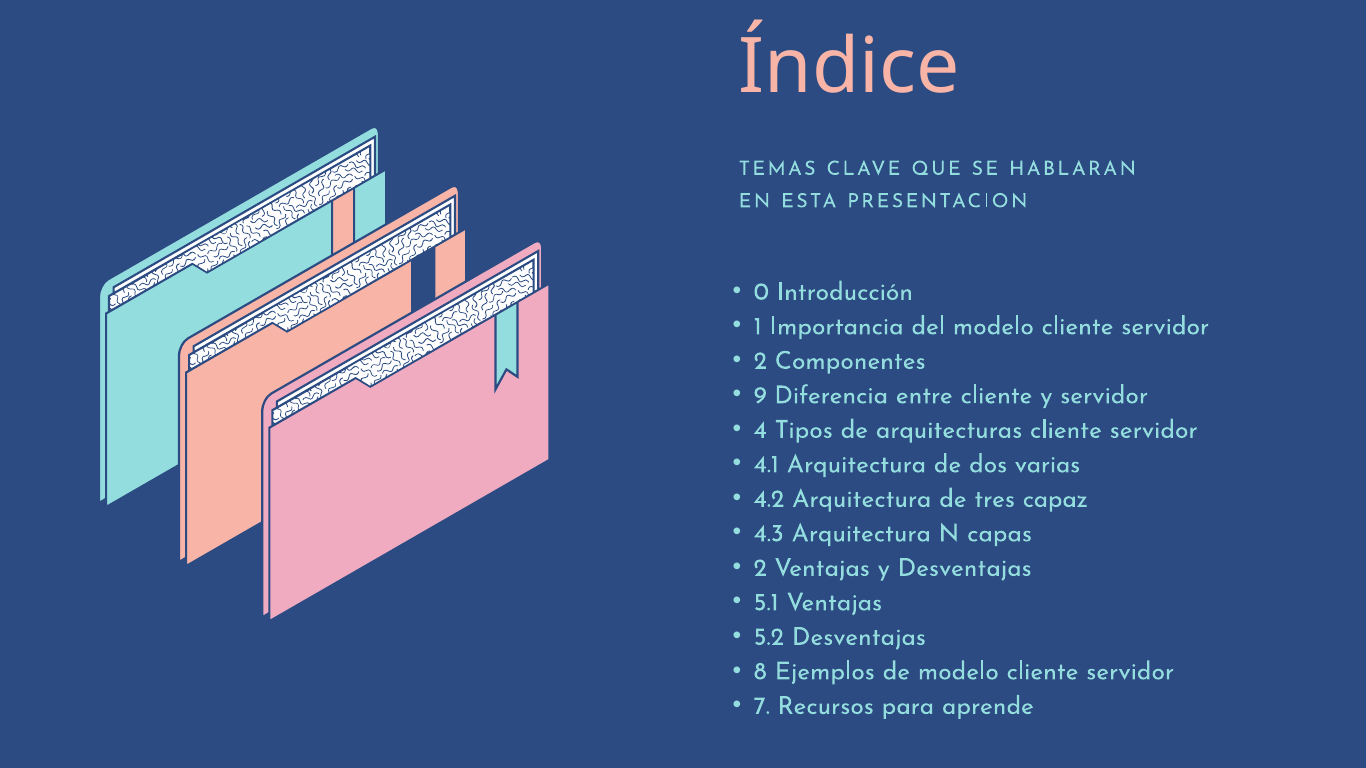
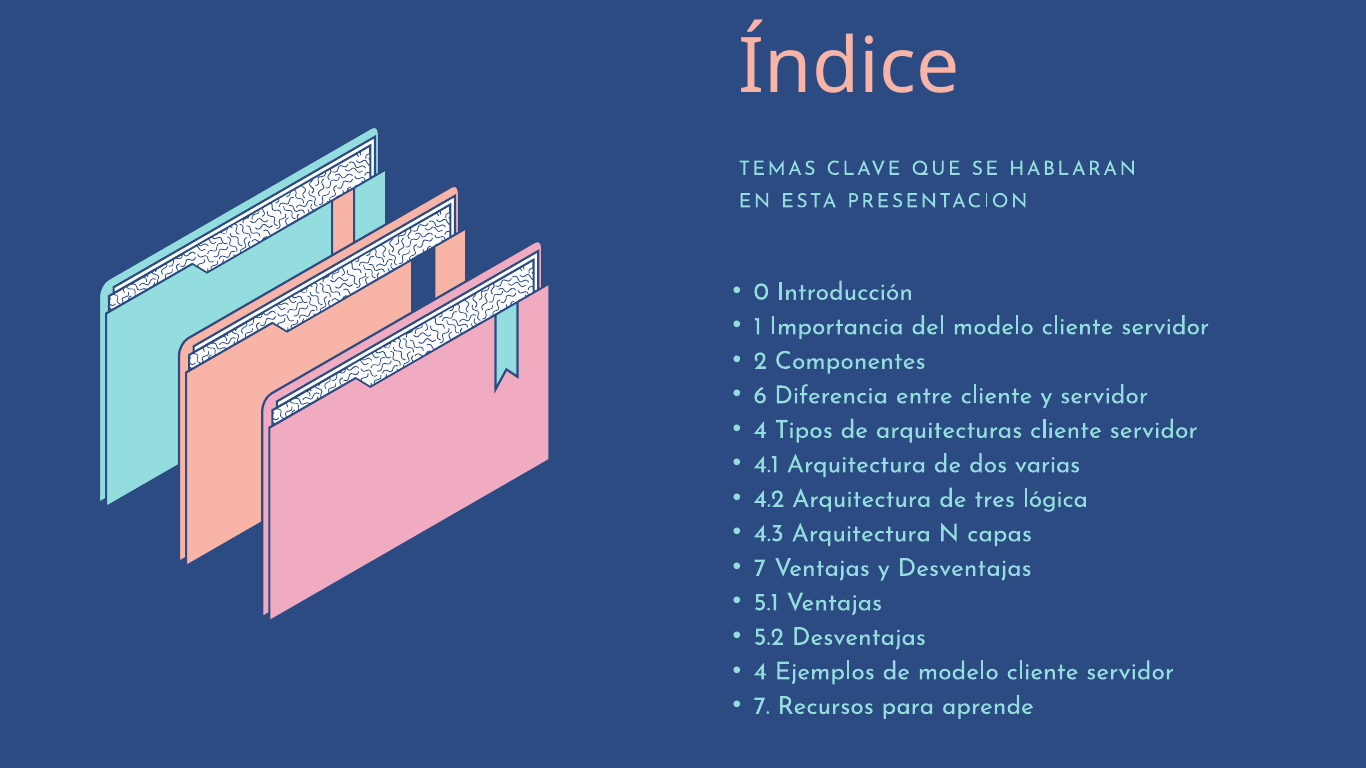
9: 9 -> 6
capaz: capaz -> lógica
2 at (760, 568): 2 -> 7
8 at (760, 672): 8 -> 4
